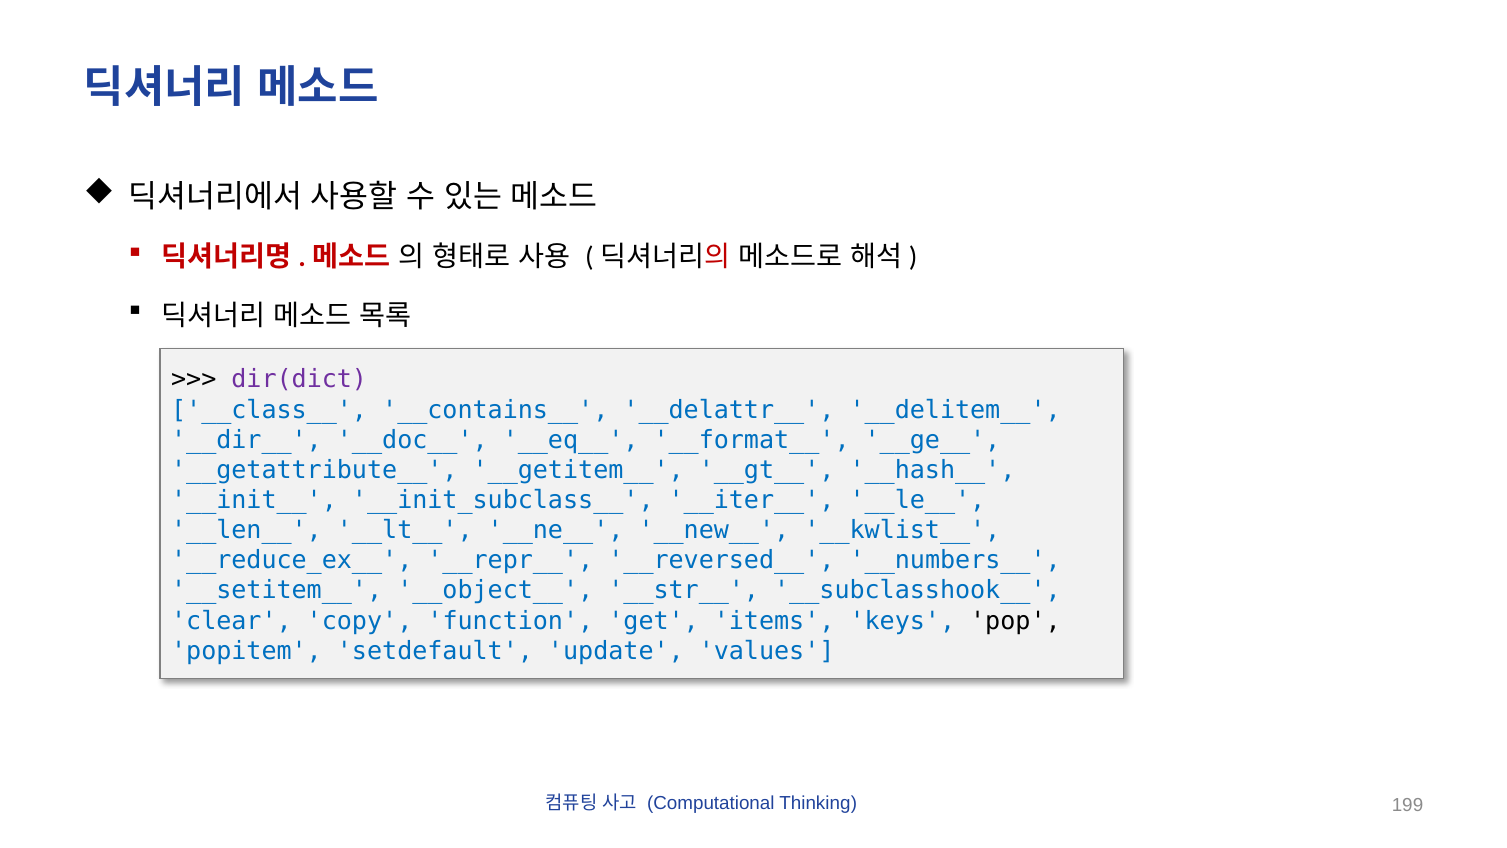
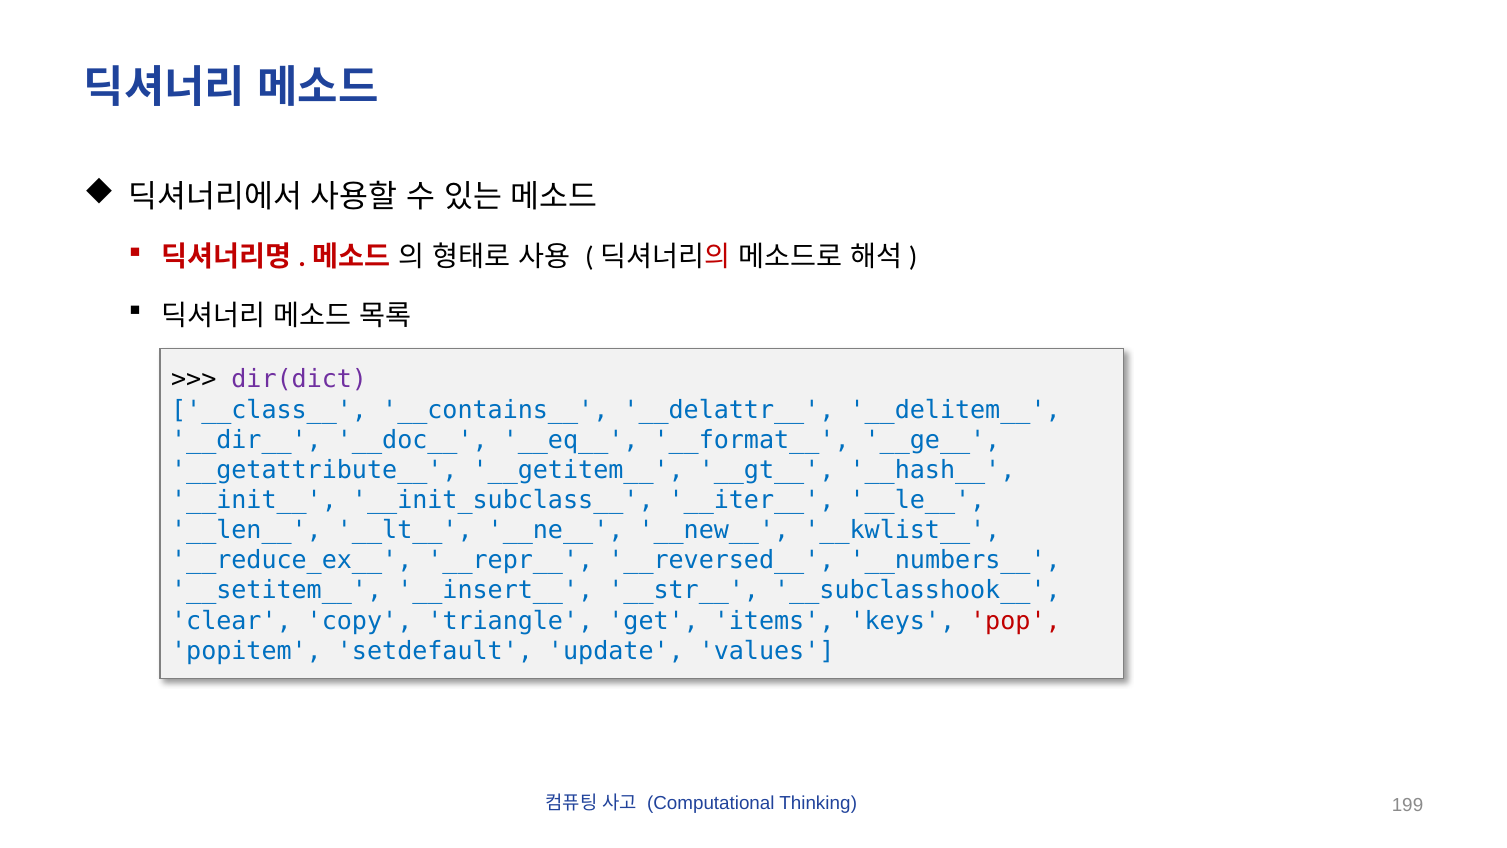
__object__: __object__ -> __insert__
function: function -> triangle
pop colour: black -> red
